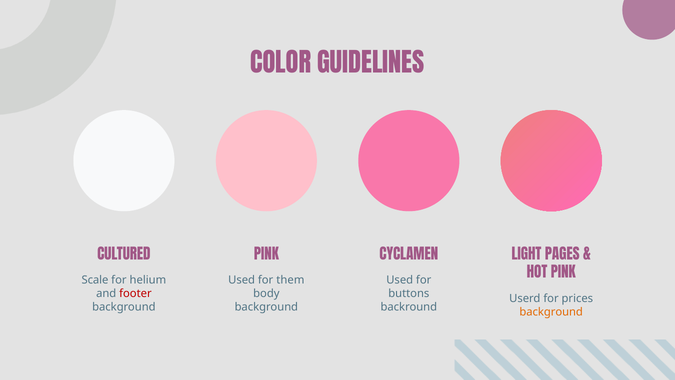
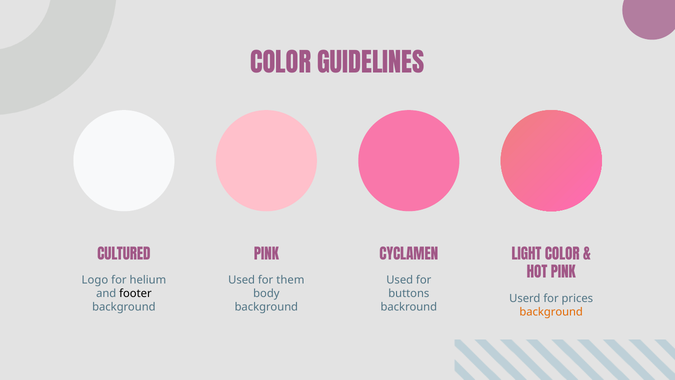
LIGHT PAGES: PAGES -> COLOR
Scale: Scale -> Logo
footer colour: red -> black
